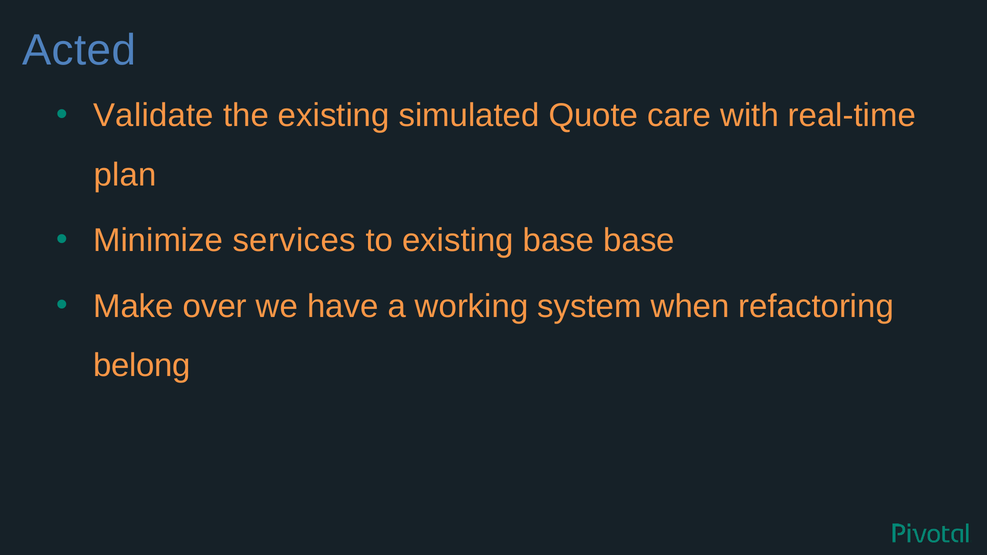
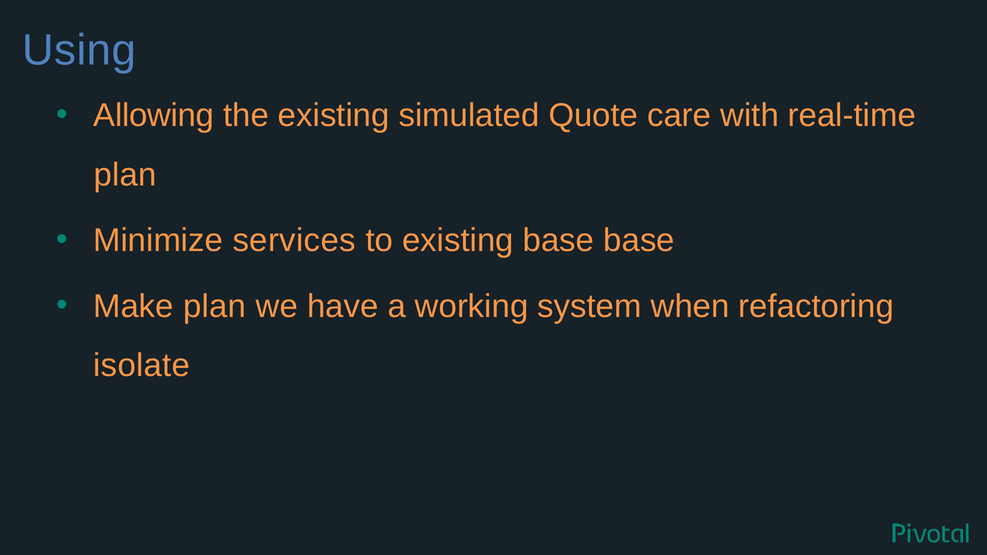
Acted: Acted -> Using
Validate: Validate -> Allowing
Make over: over -> plan
belong: belong -> isolate
